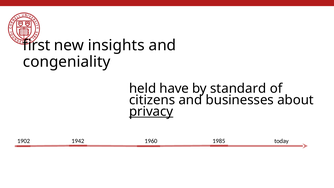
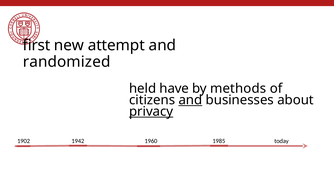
insights: insights -> attempt
congeniality: congeniality -> randomized
standard: standard -> methods
and at (190, 100) underline: none -> present
